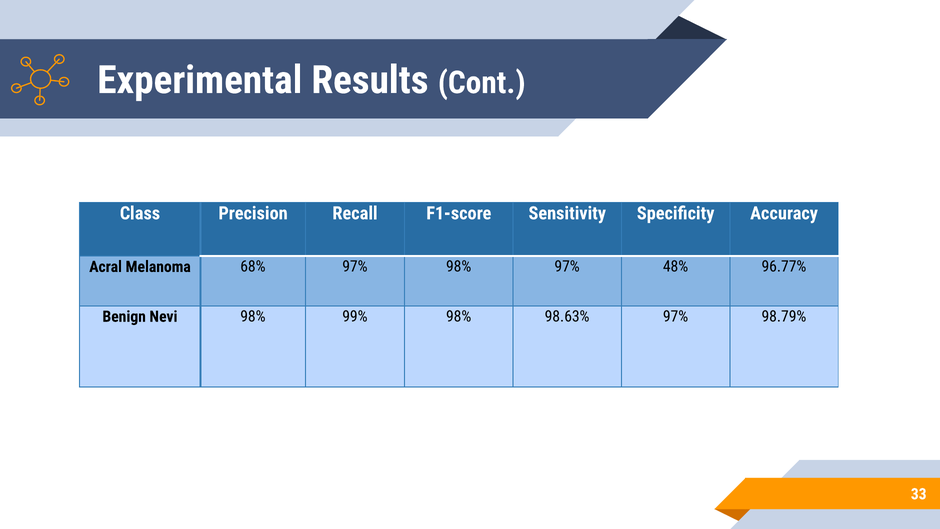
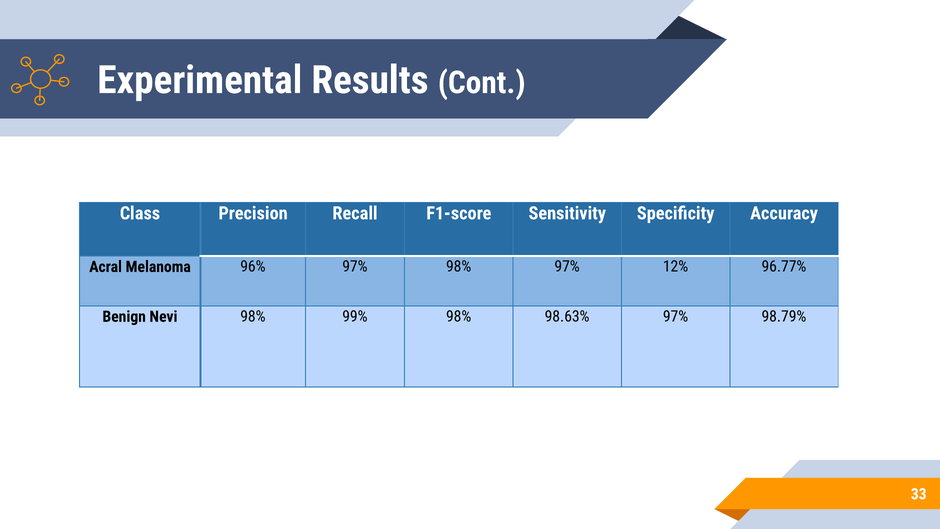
68%: 68% -> 96%
48%: 48% -> 12%
